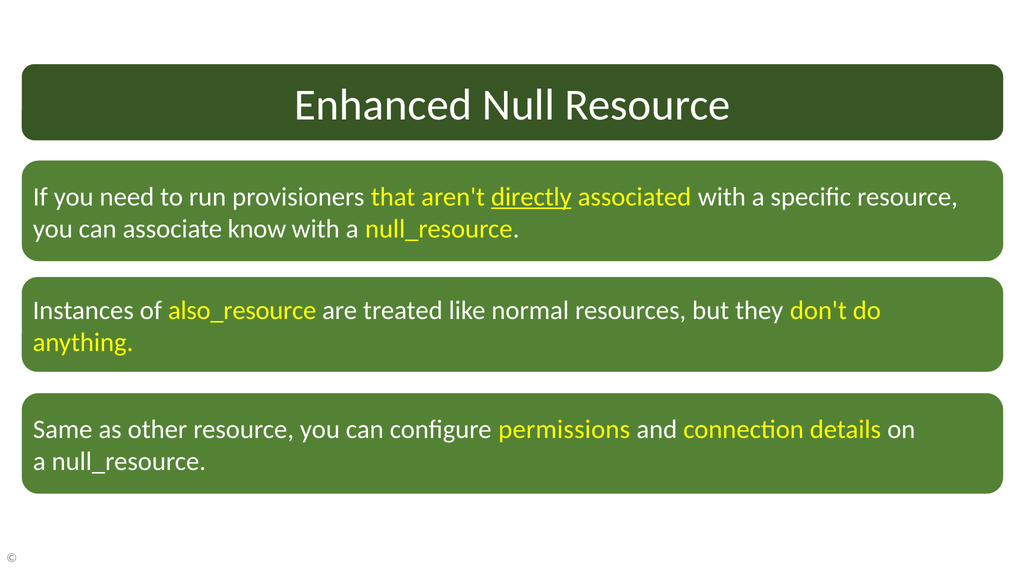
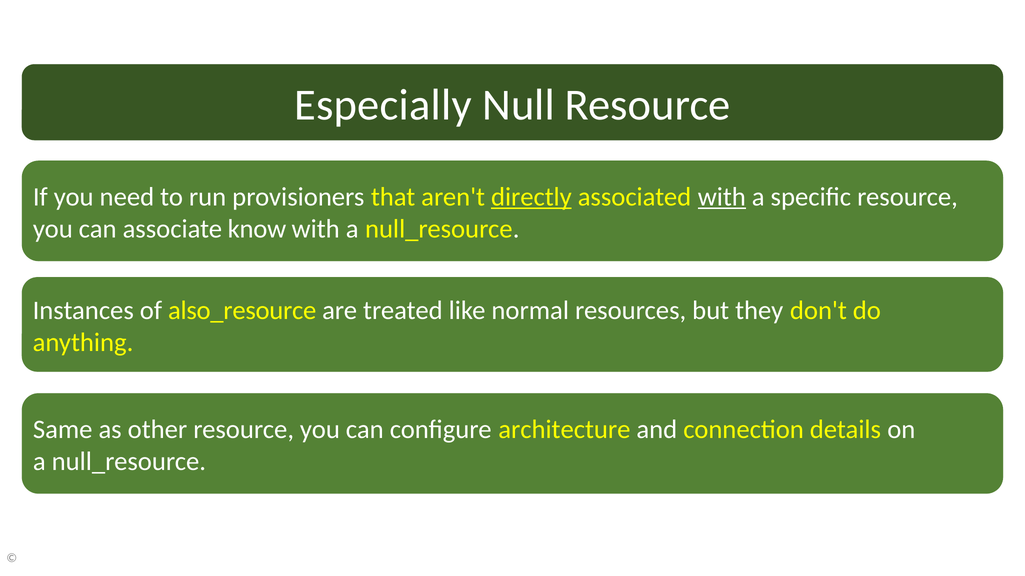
Enhanced: Enhanced -> Especially
with at (722, 197) underline: none -> present
permissions: permissions -> architecture
